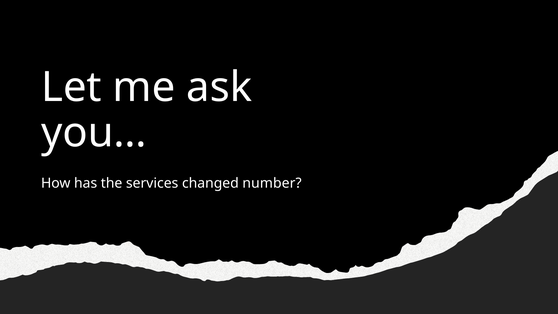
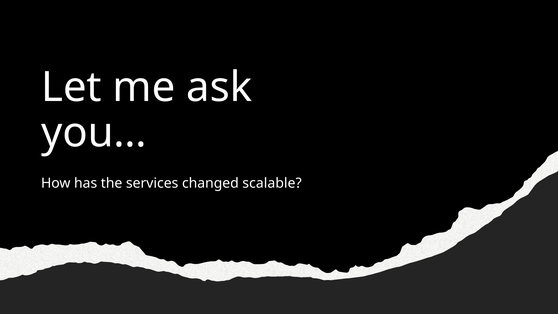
number: number -> scalable
